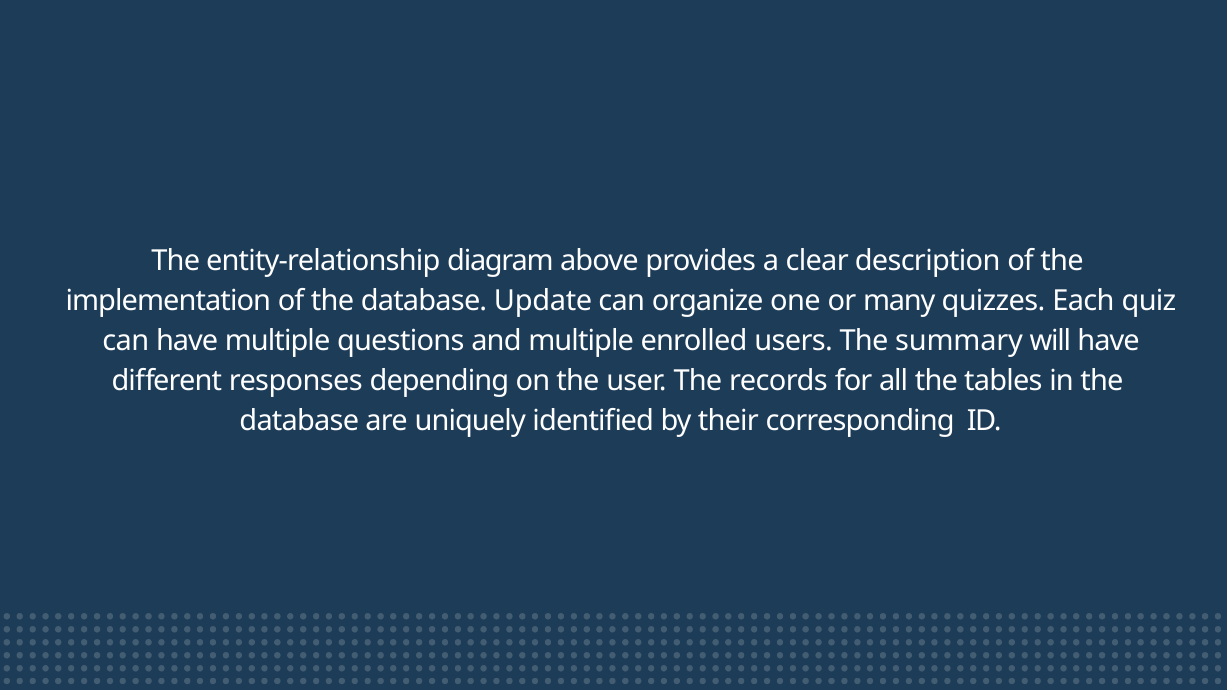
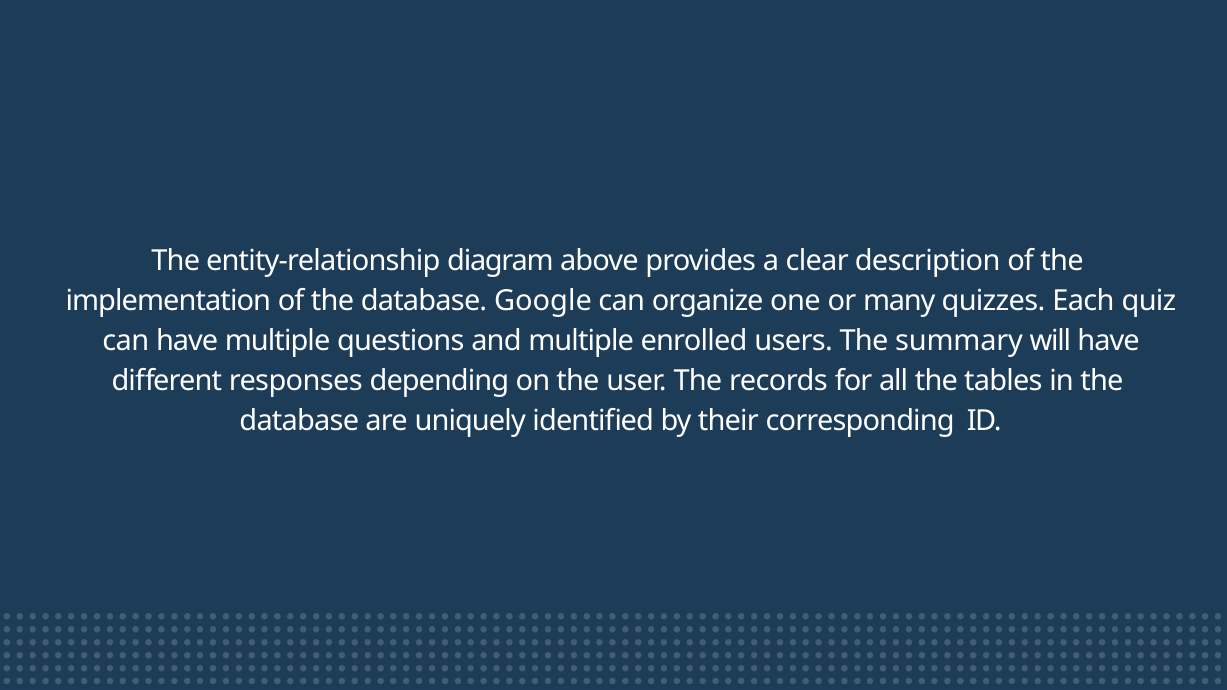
Update: Update -> Google
